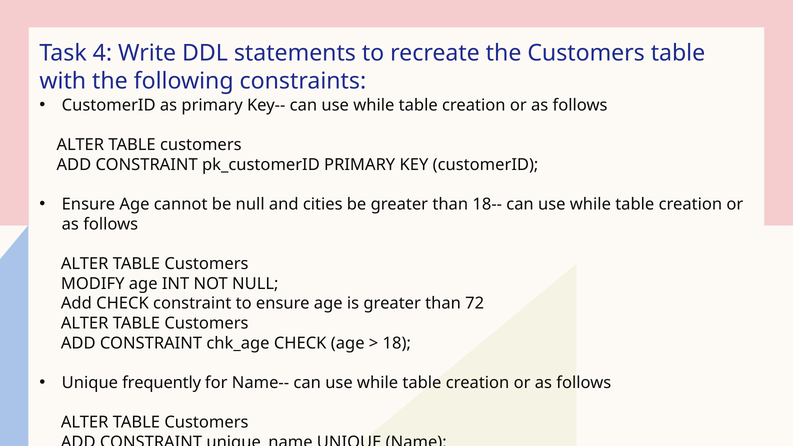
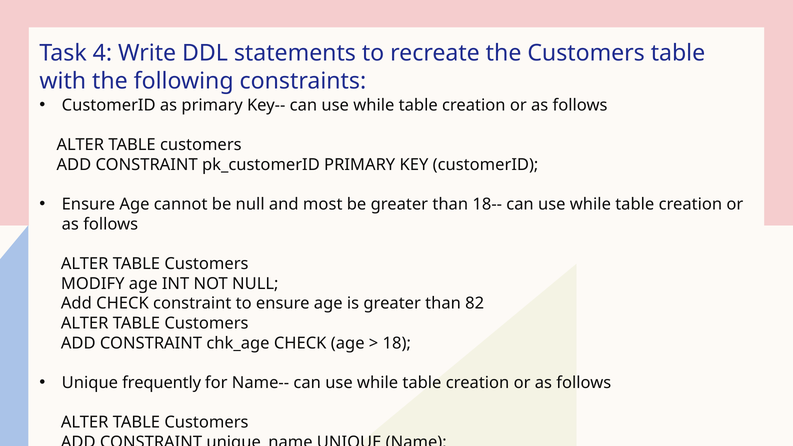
cities: cities -> most
72: 72 -> 82
